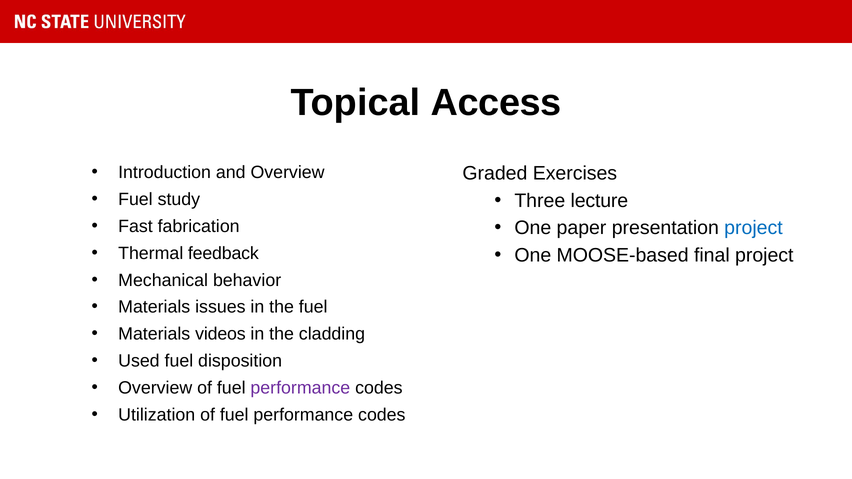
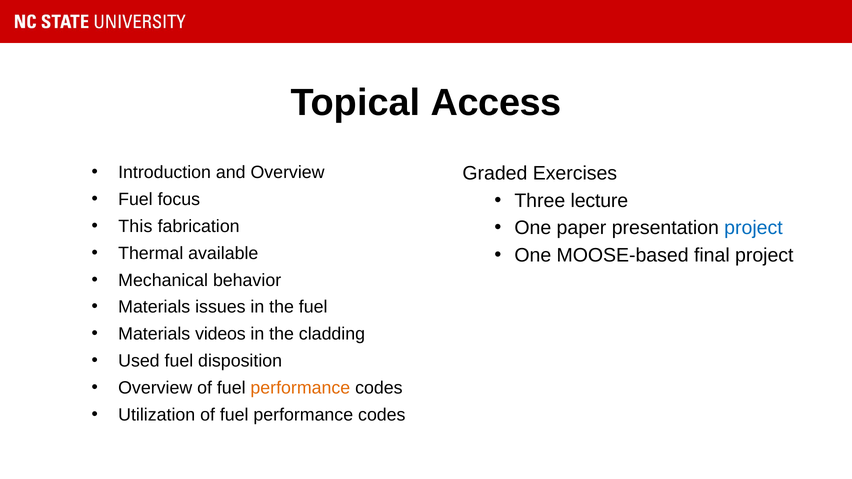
study: study -> focus
Fast: Fast -> This
feedback: feedback -> available
performance at (300, 388) colour: purple -> orange
